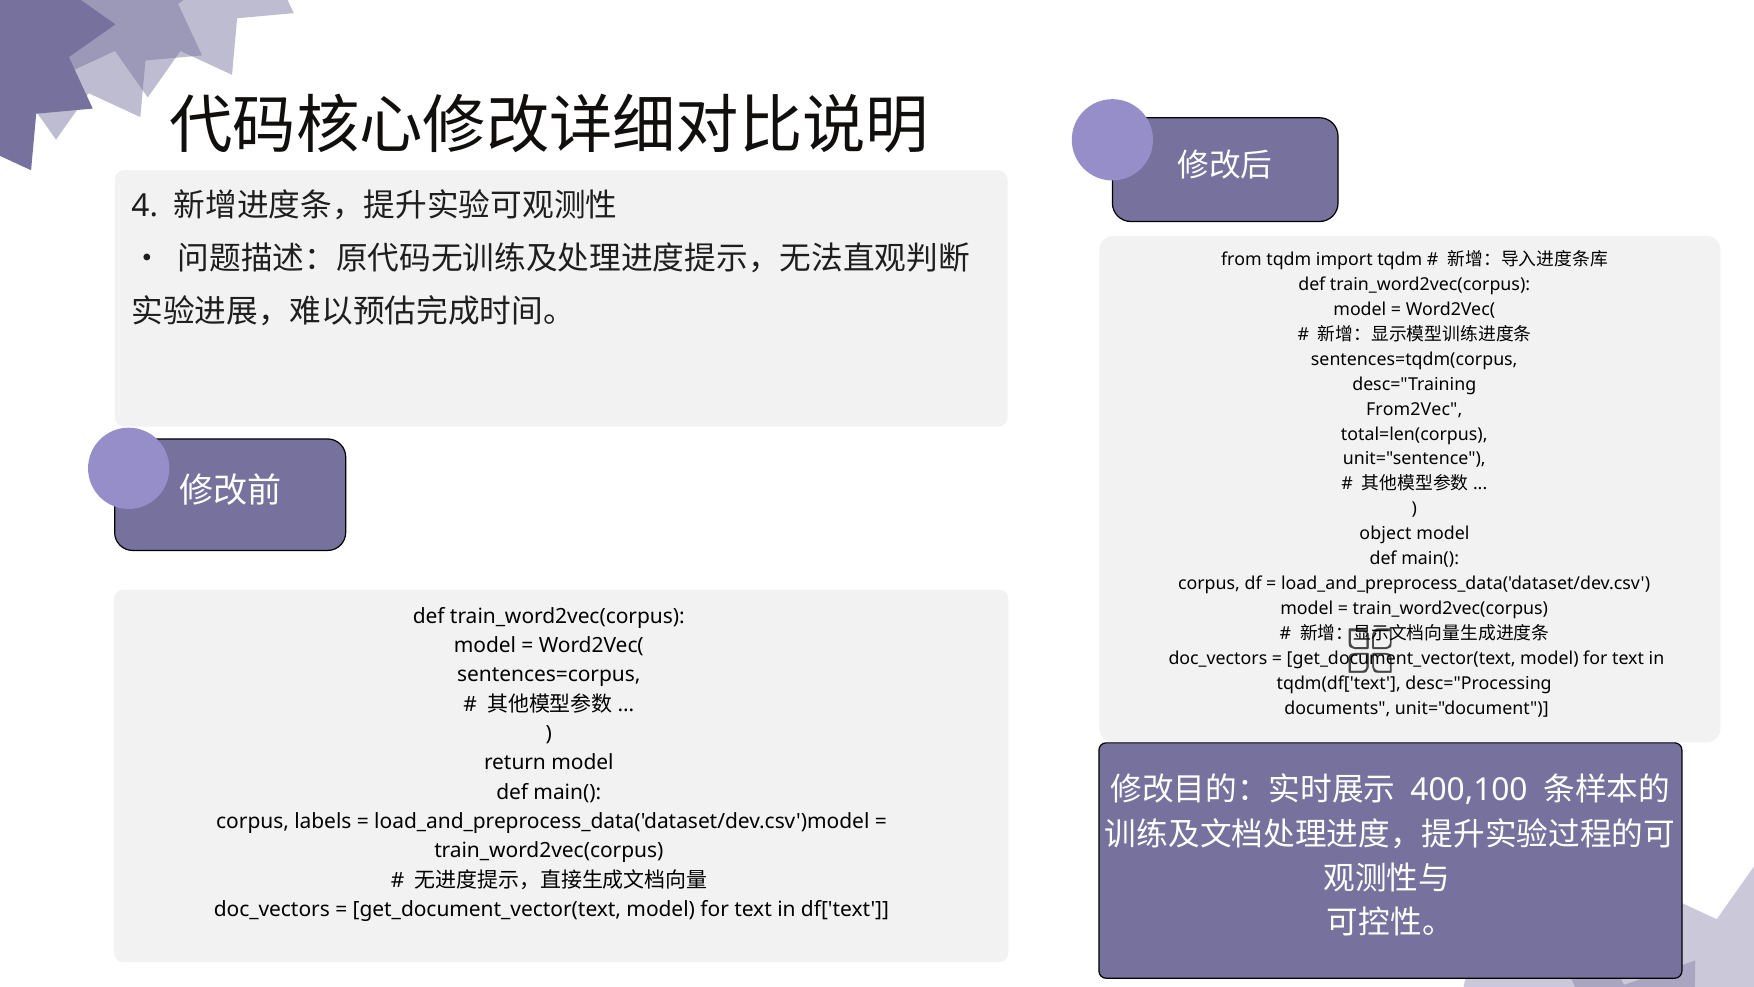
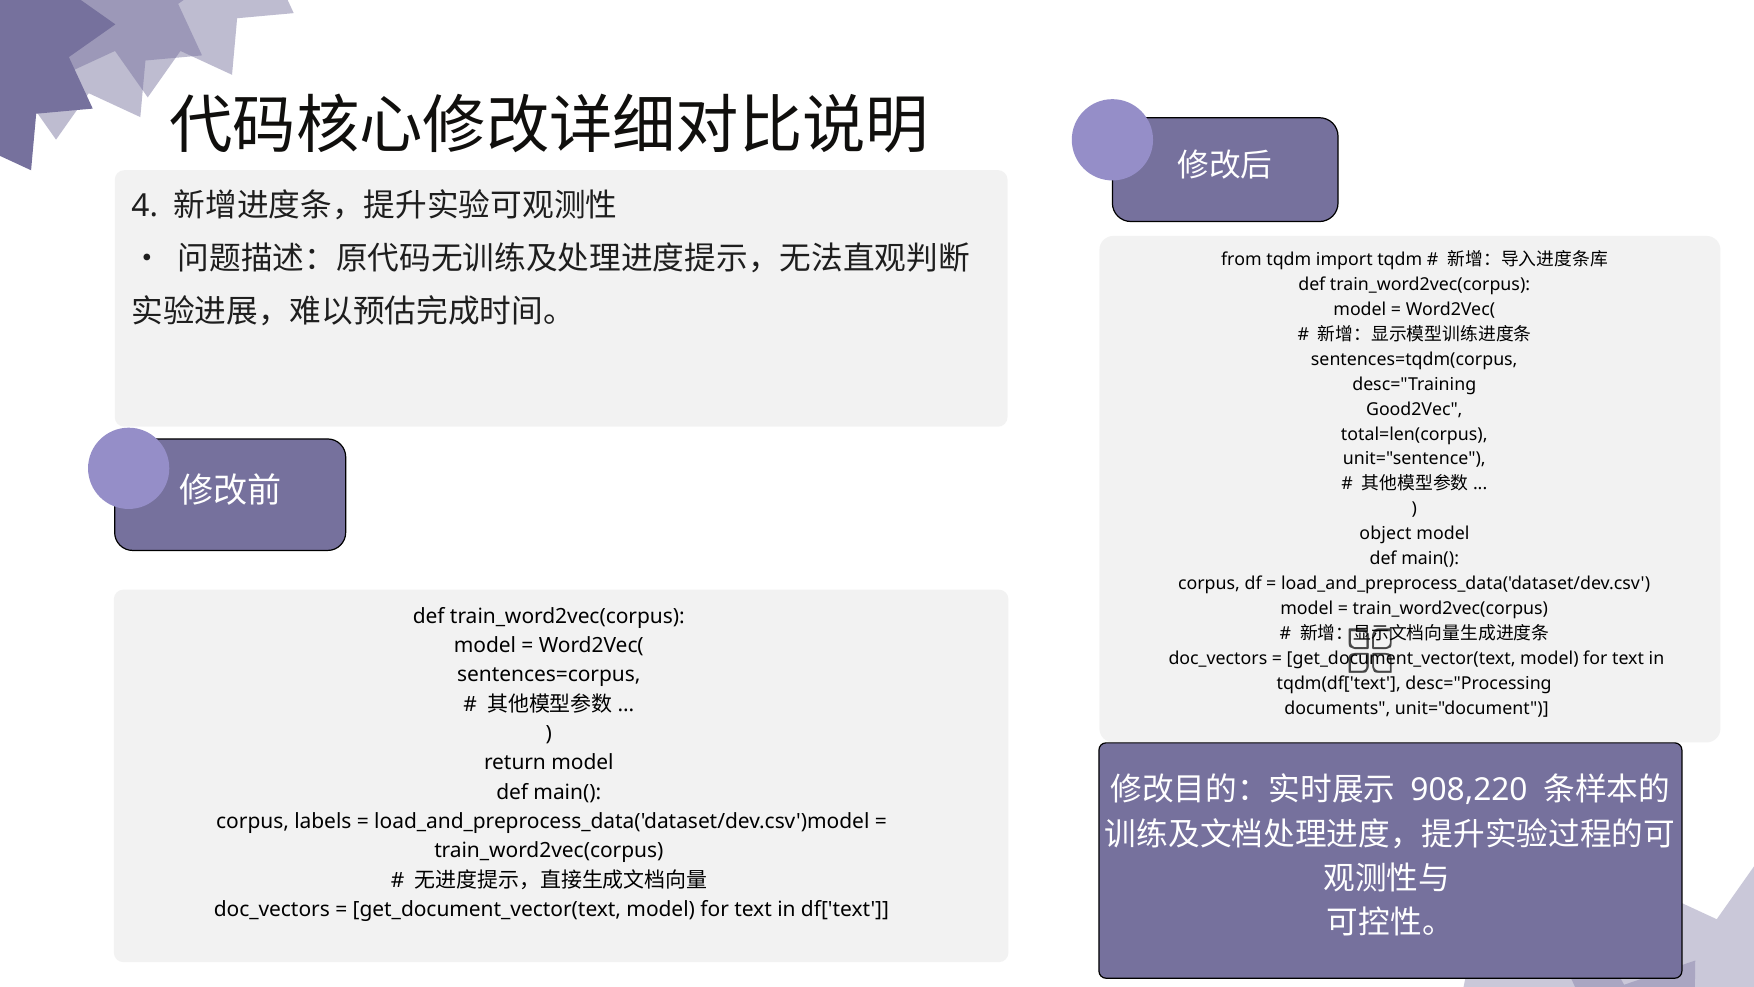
From2Vec: From2Vec -> Good2Vec
400,100: 400,100 -> 908,220
